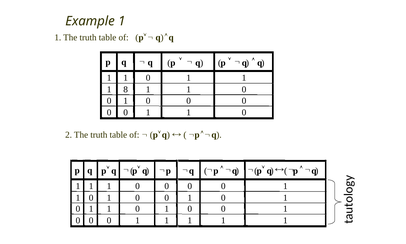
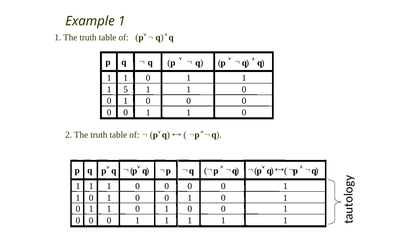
8: 8 -> 5
